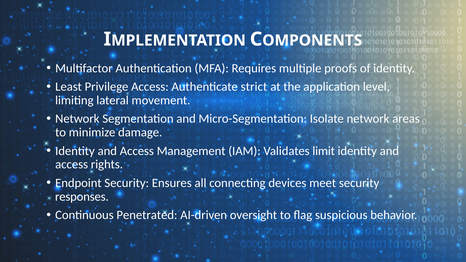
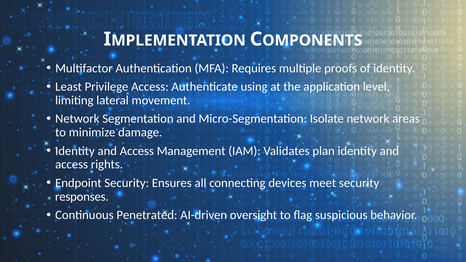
strict: strict -> using
limit: limit -> plan
